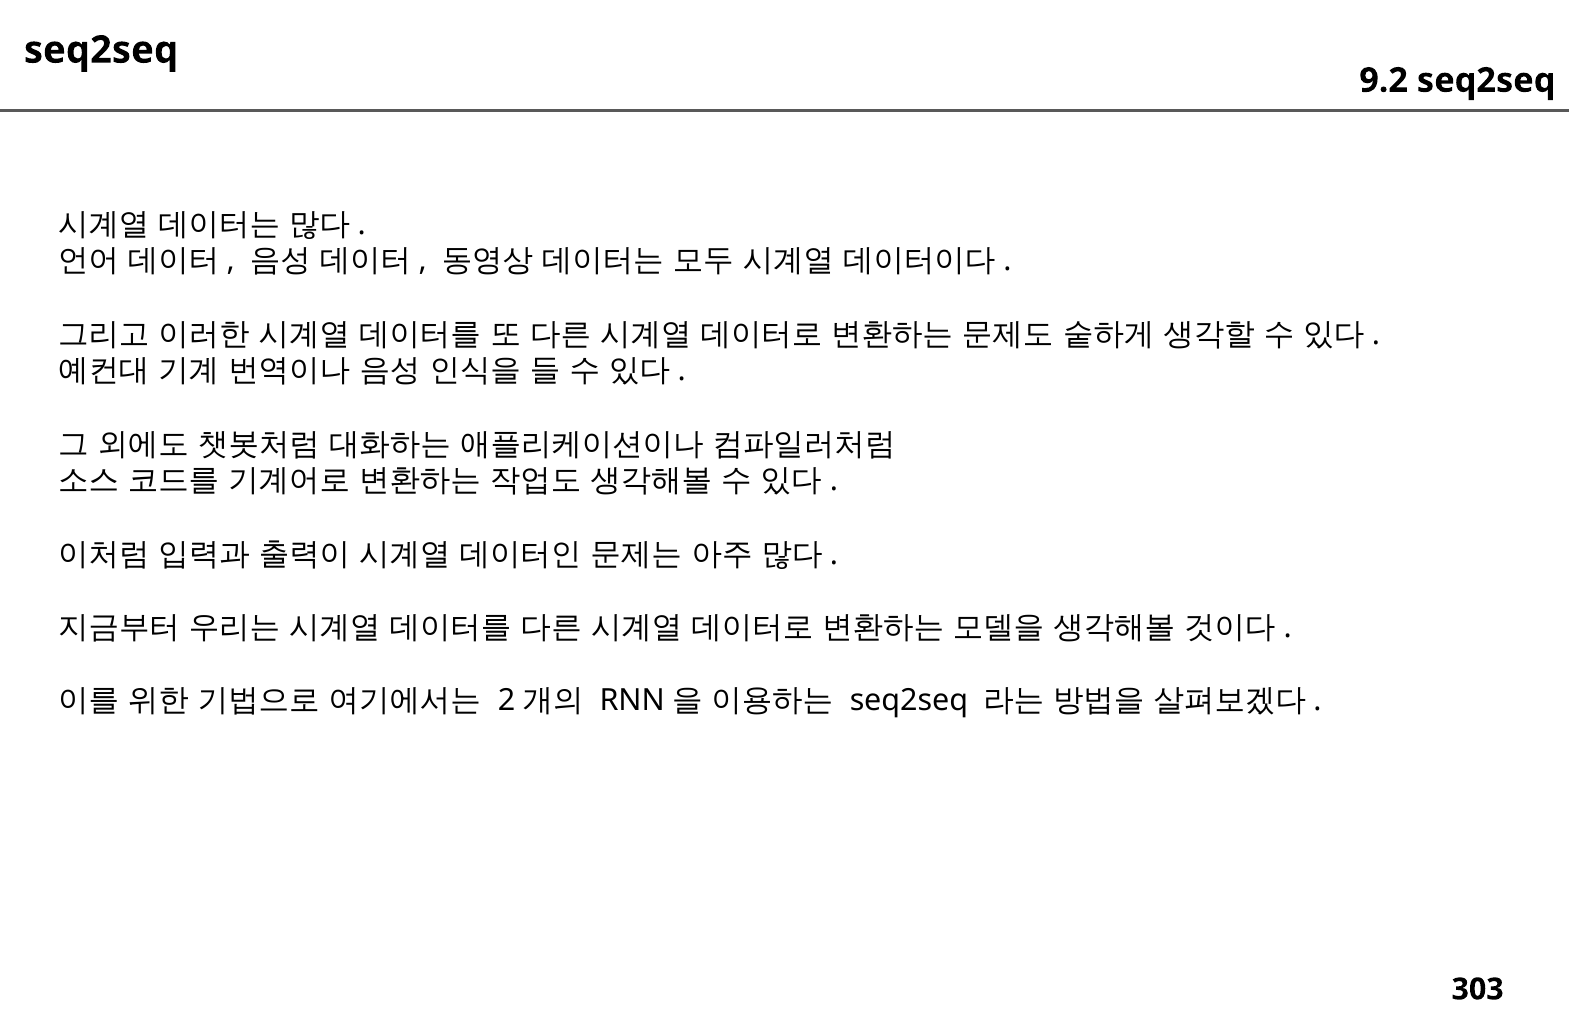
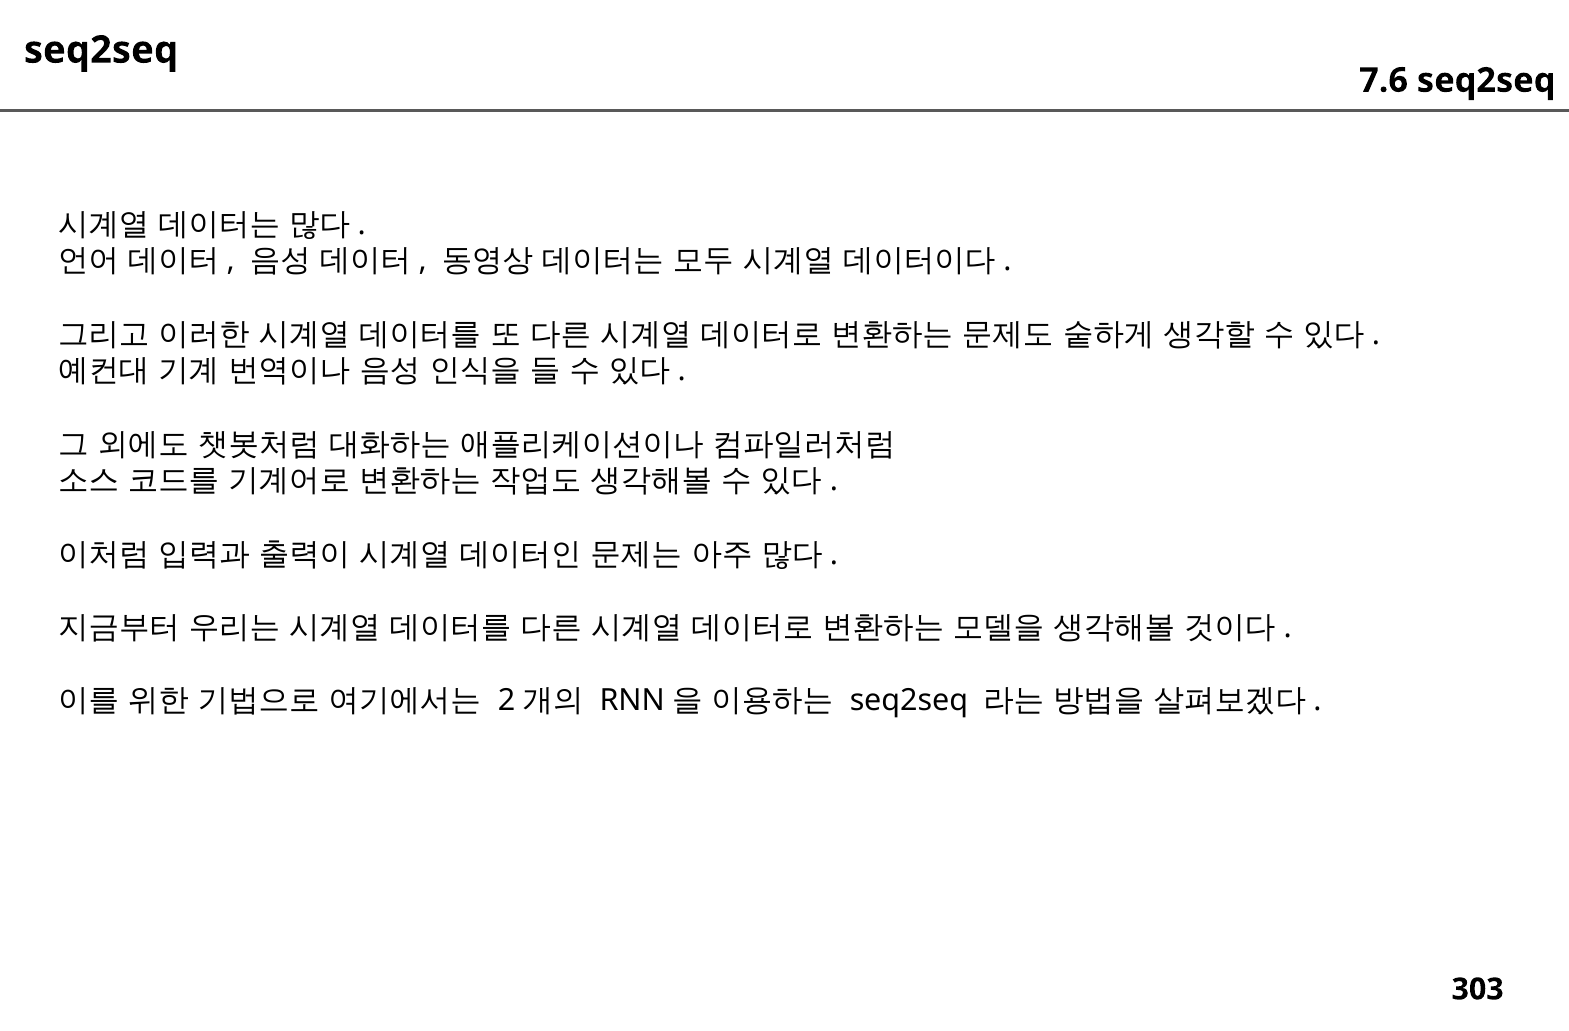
9.2: 9.2 -> 7.6
